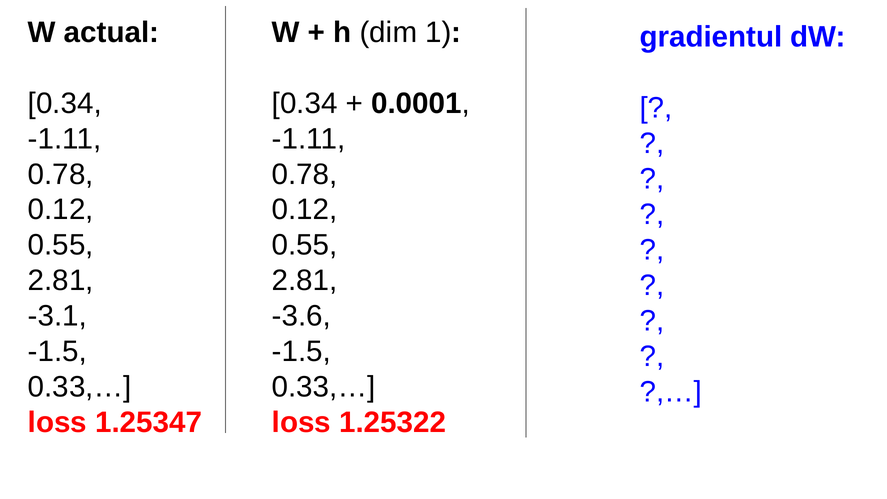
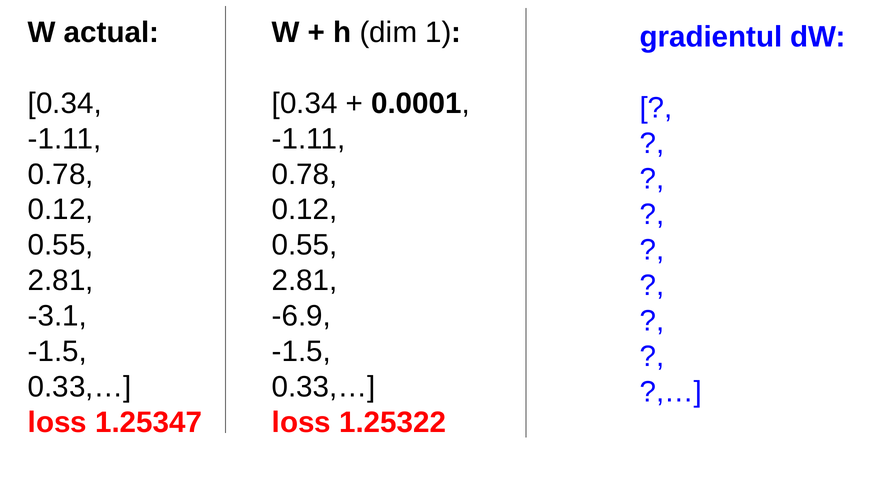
-3.6: -3.6 -> -6.9
